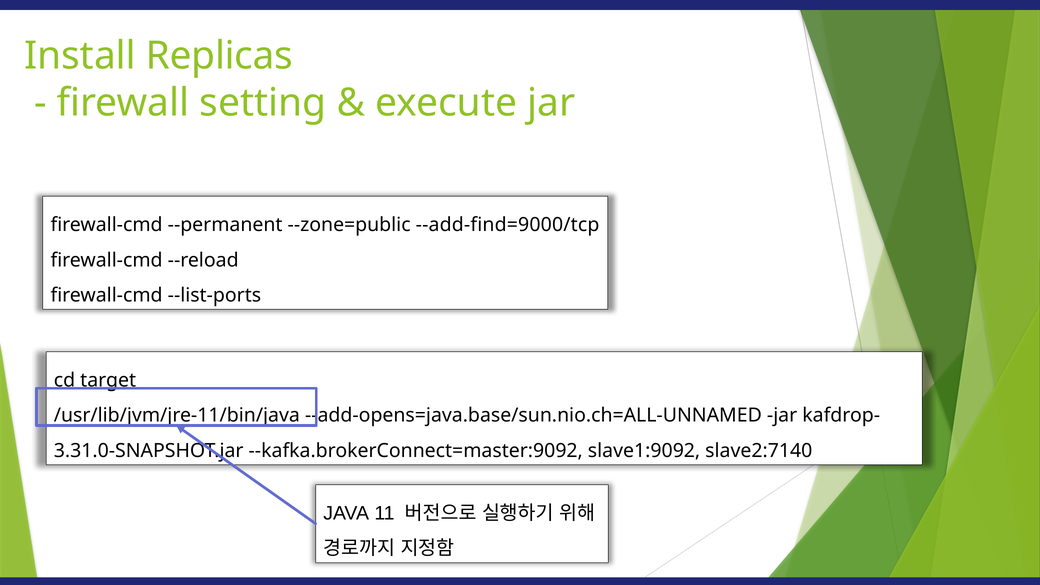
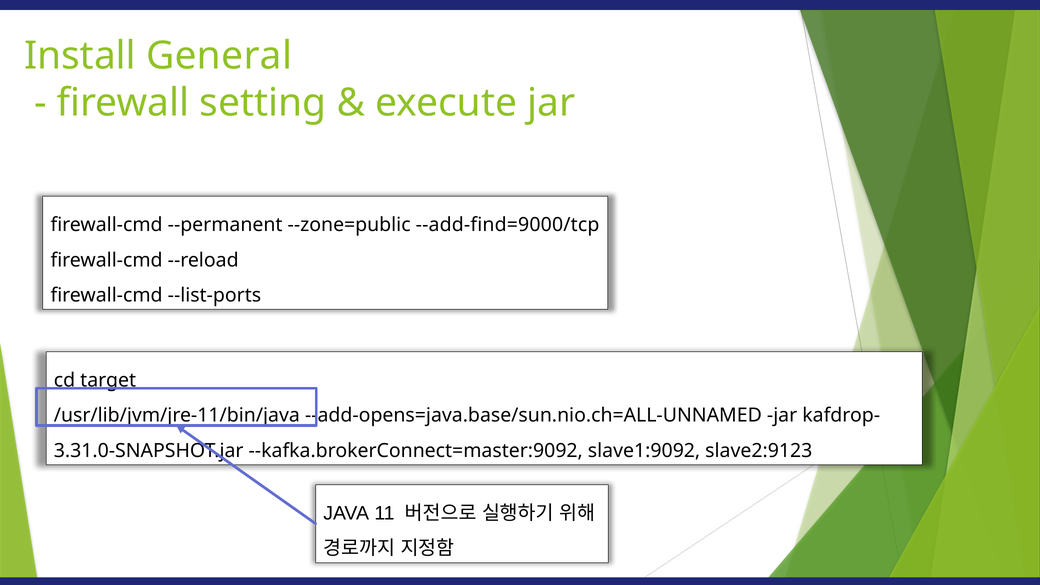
Replicas: Replicas -> General
slave2:7140: slave2:7140 -> slave2:9123
